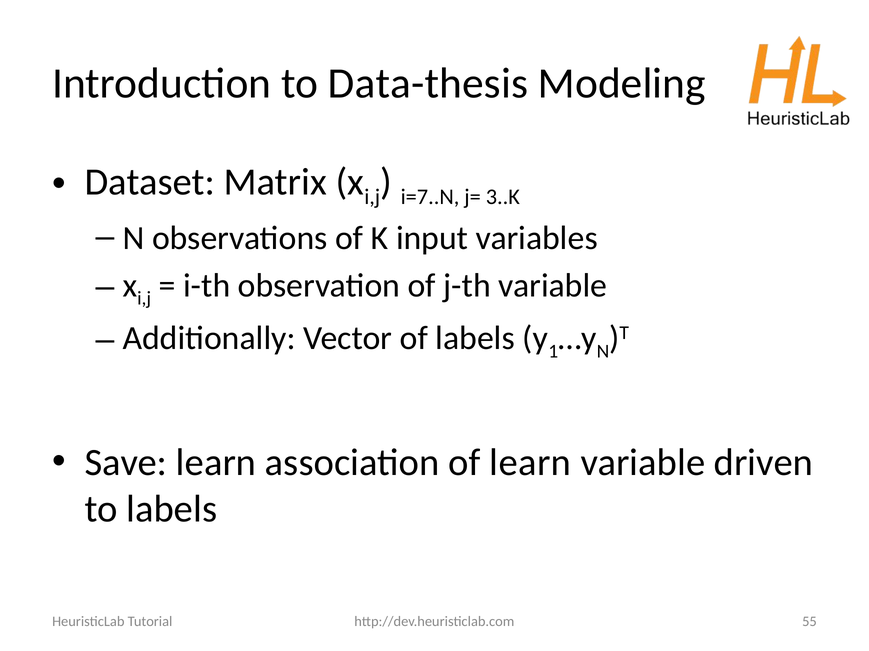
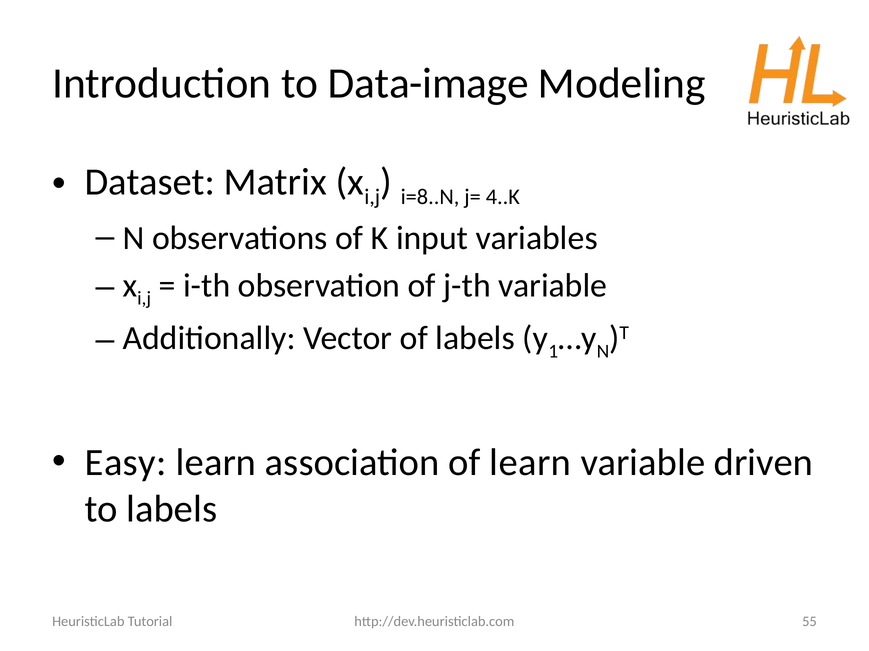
Data-thesis: Data-thesis -> Data-image
i=7..N: i=7..N -> i=8..N
3..K: 3..K -> 4..K
Save: Save -> Easy
